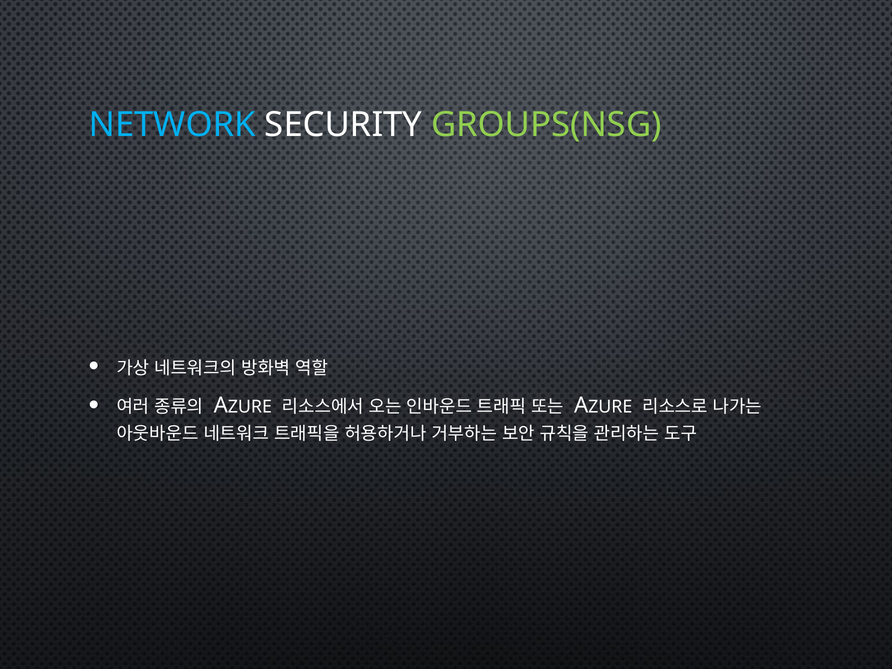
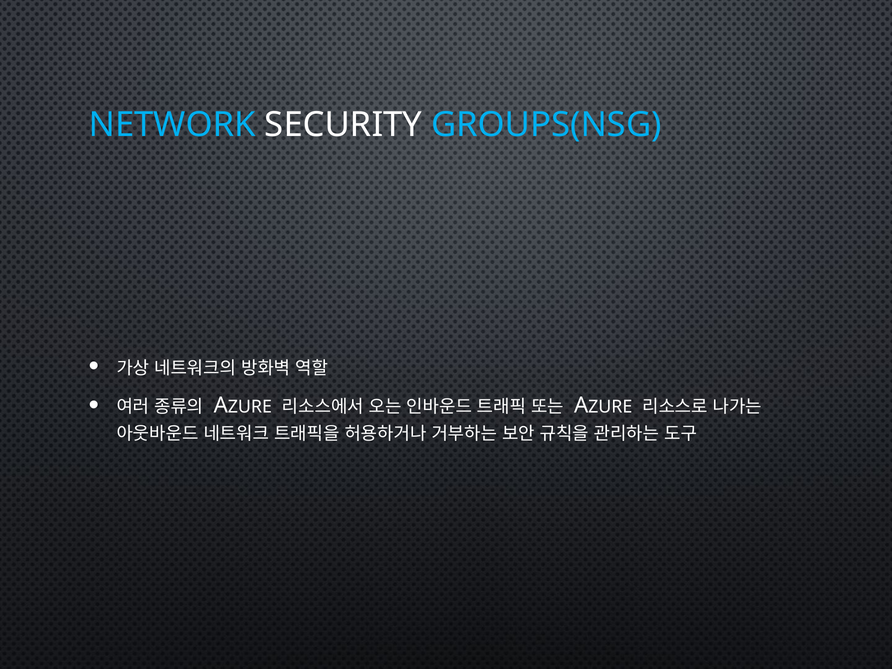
GROUPS(NSG colour: light green -> light blue
